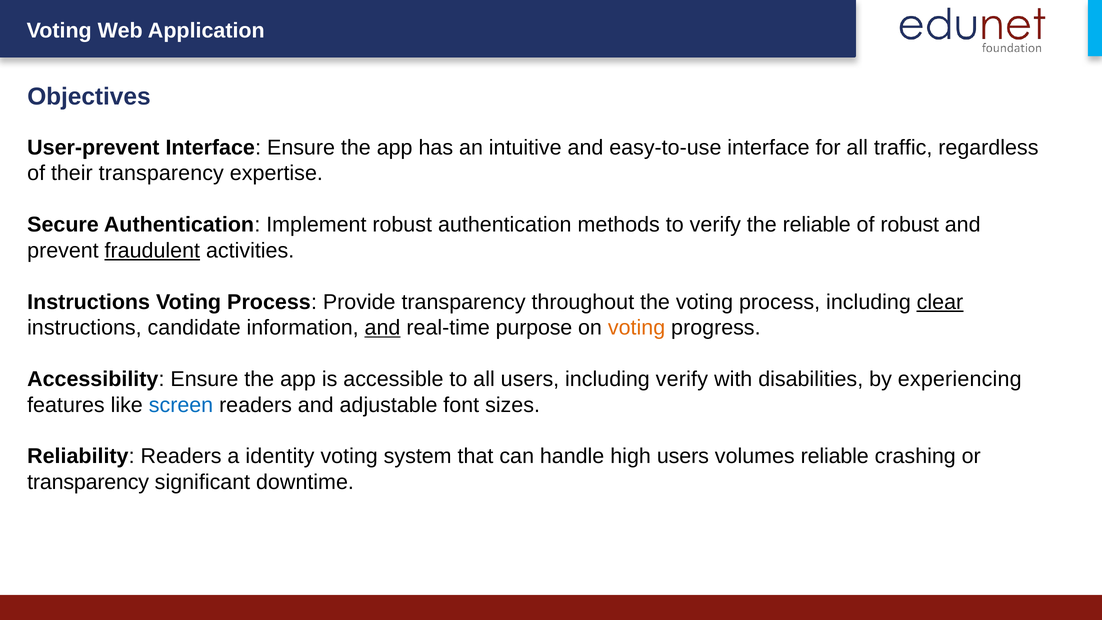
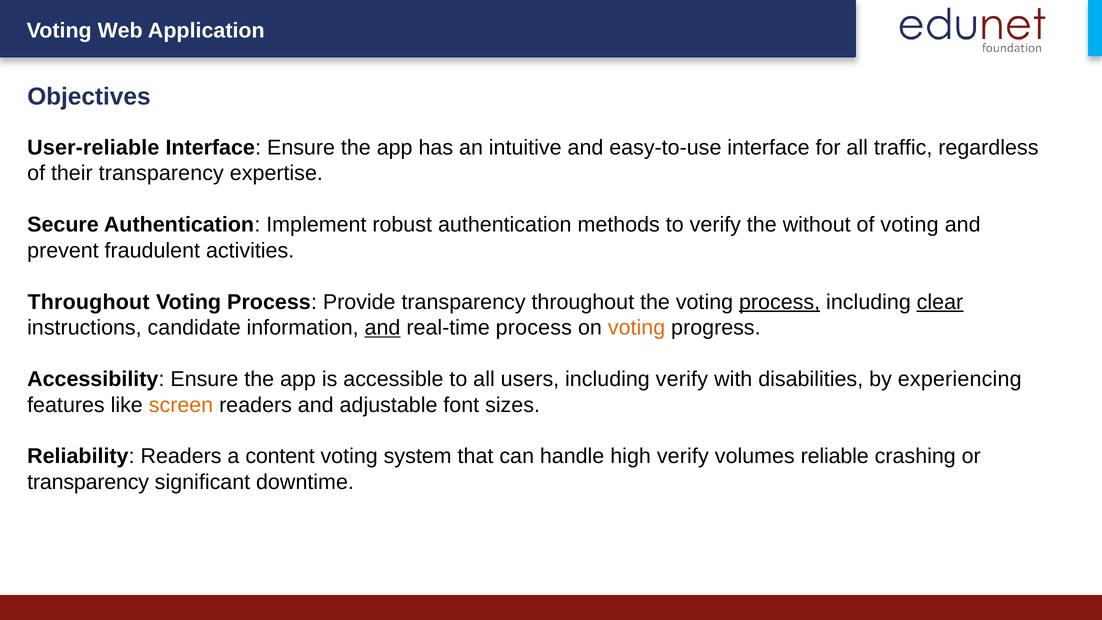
User-prevent: User-prevent -> User-reliable
the reliable: reliable -> without
of robust: robust -> voting
fraudulent underline: present -> none
Instructions at (89, 302): Instructions -> Throughout
process at (780, 302) underline: none -> present
real-time purpose: purpose -> process
screen colour: blue -> orange
identity: identity -> content
high users: users -> verify
